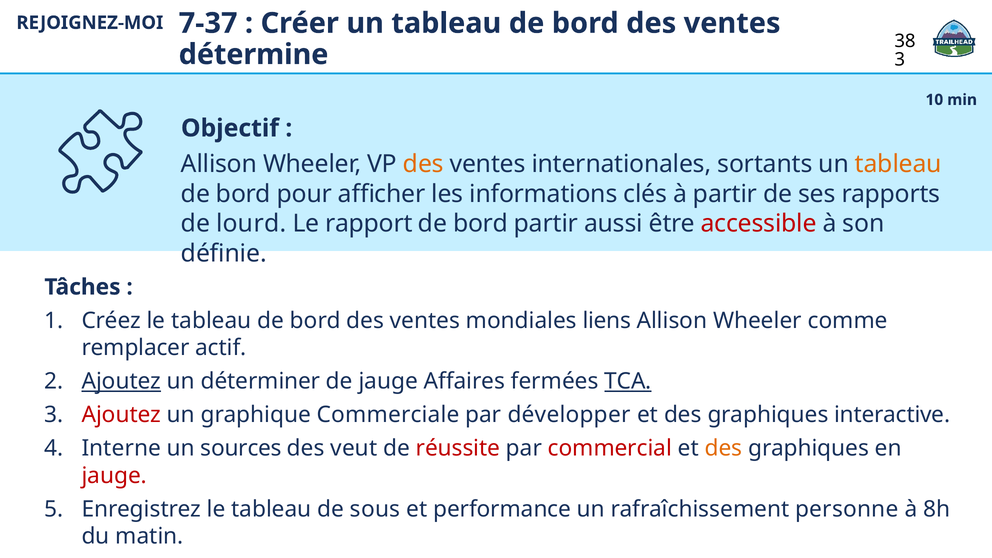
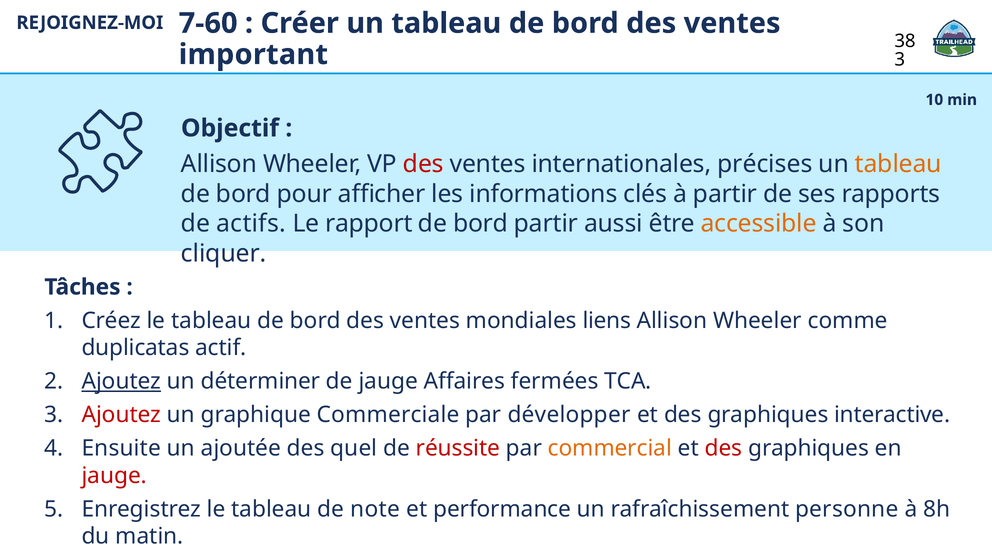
7-37: 7-37 -> 7-60
détermine: détermine -> important
des at (423, 164) colour: orange -> red
sortants: sortants -> précises
lourd: lourd -> actifs
accessible colour: red -> orange
définie: définie -> cliquer
remplacer: remplacer -> duplicatas
TCA underline: present -> none
Interne: Interne -> Ensuite
sources: sources -> ajoutée
veut: veut -> quel
commercial colour: red -> orange
des at (723, 448) colour: orange -> red
sous: sous -> note
